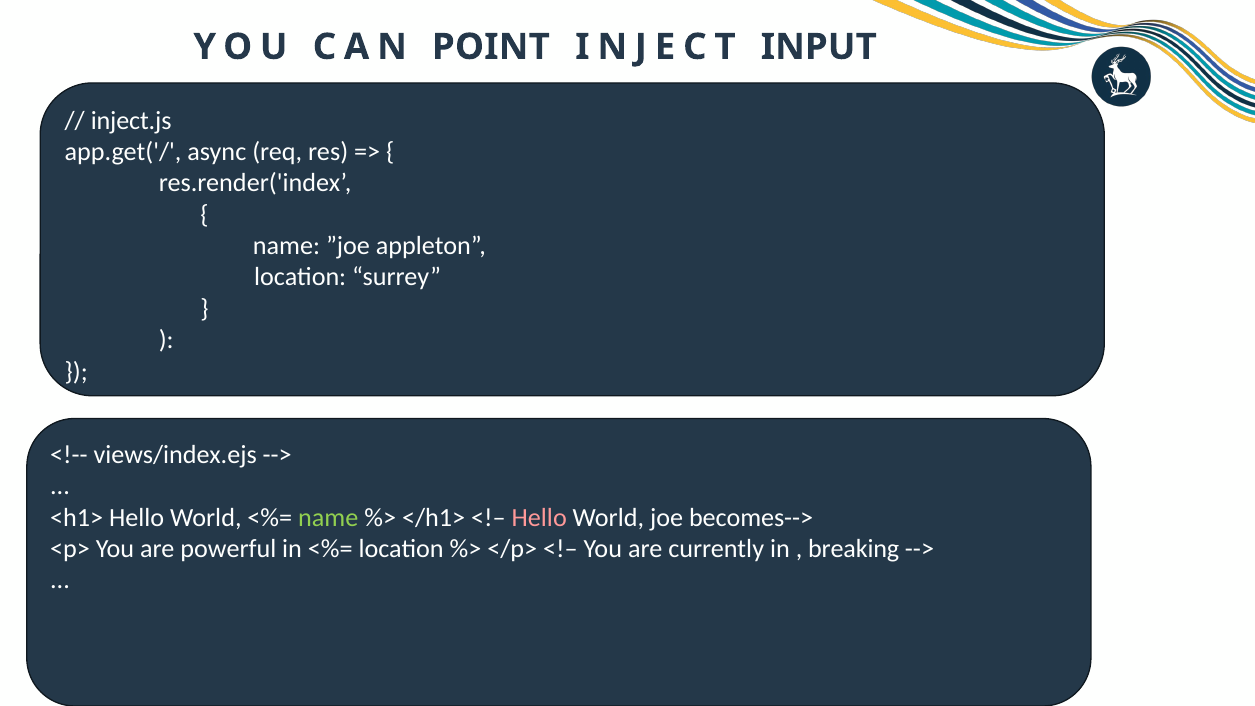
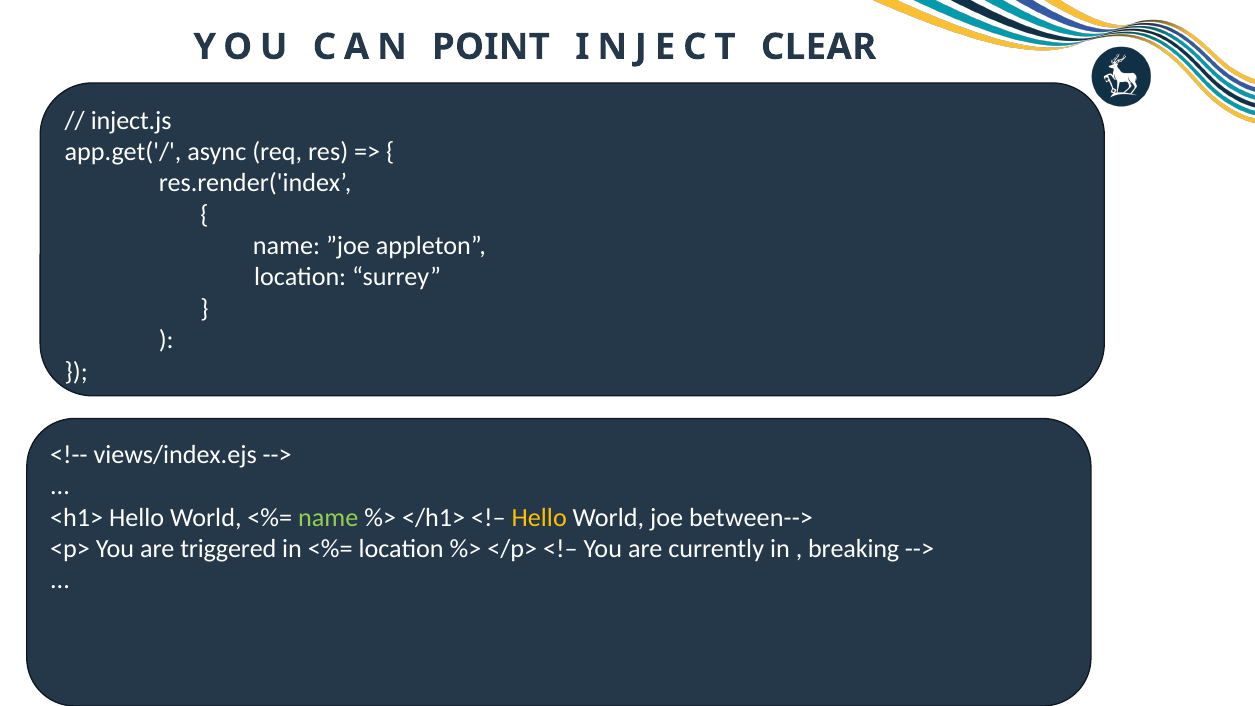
INPUT: INPUT -> CLEAR
Hello at (539, 517) colour: pink -> yellow
becomes-->: becomes--> -> between-->
powerful: powerful -> triggered
